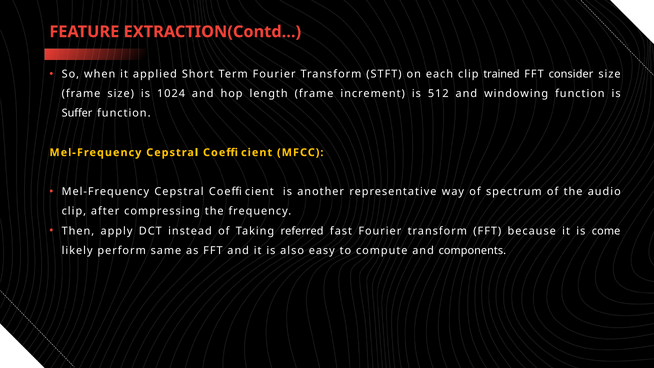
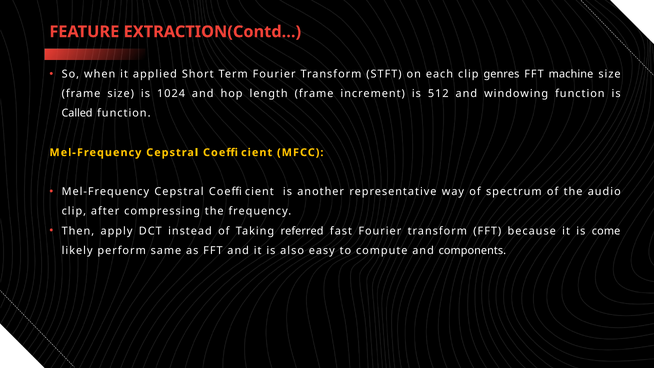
trained: trained -> genres
consider: consider -> machine
Suffer: Suffer -> Called
